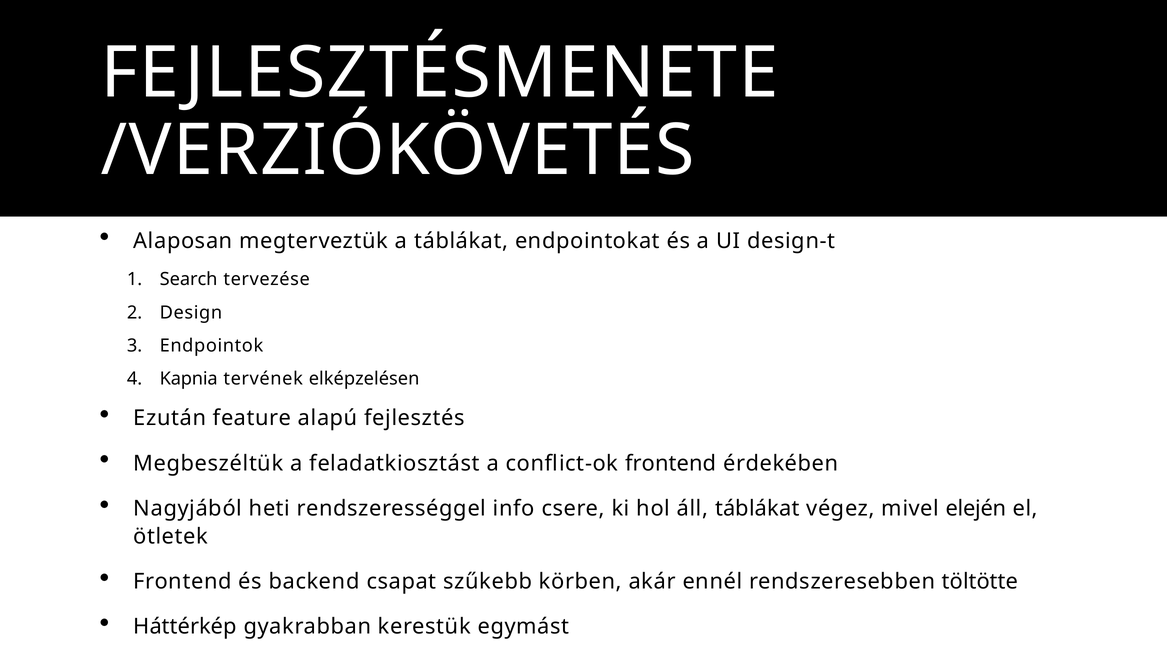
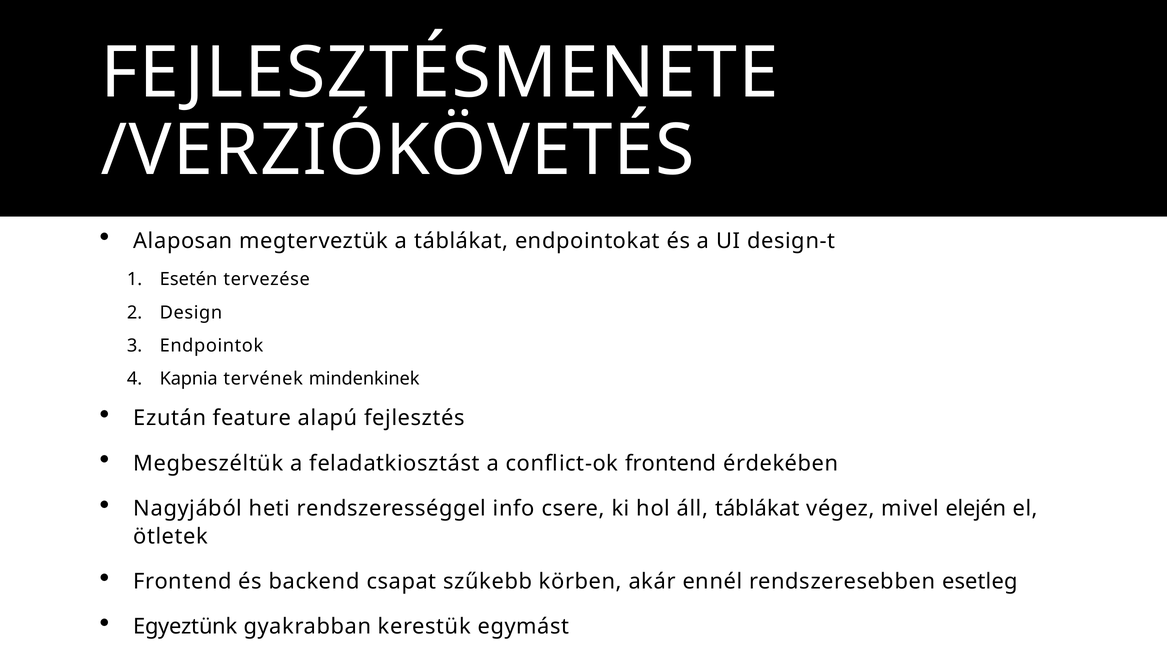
Search: Search -> Esetén
elképzelésen: elképzelésen -> mindenkinek
töltötte: töltötte -> esetleg
Háttérkép: Háttérkép -> Egyeztünk
